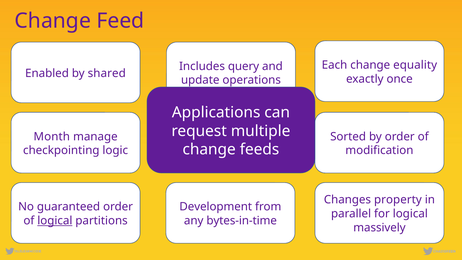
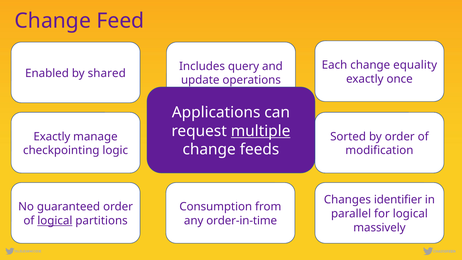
multiple underline: none -> present
Month at (52, 136): Month -> Exactly
property: property -> identifier
Development: Development -> Consumption
bytes-in-time: bytes-in-time -> order-in-time
